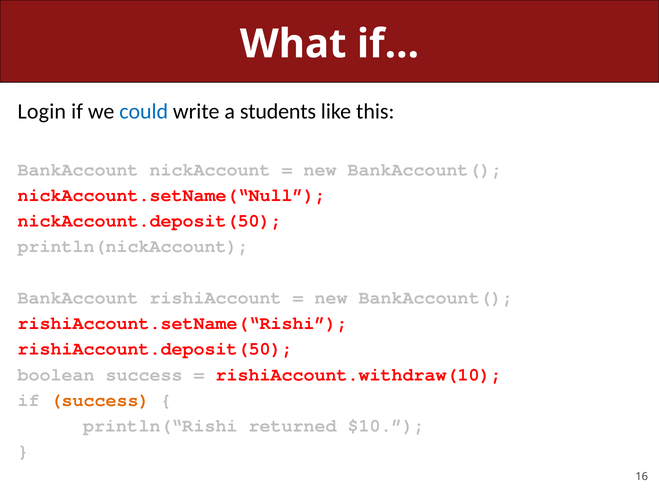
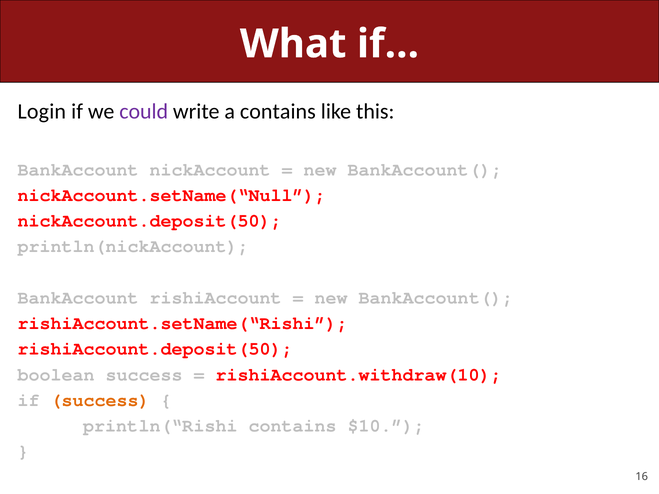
could colour: blue -> purple
a students: students -> contains
println(“Rishi returned: returned -> contains
